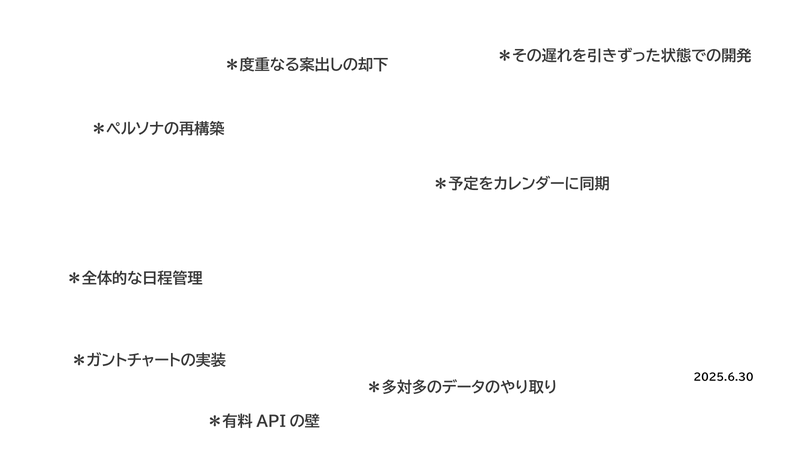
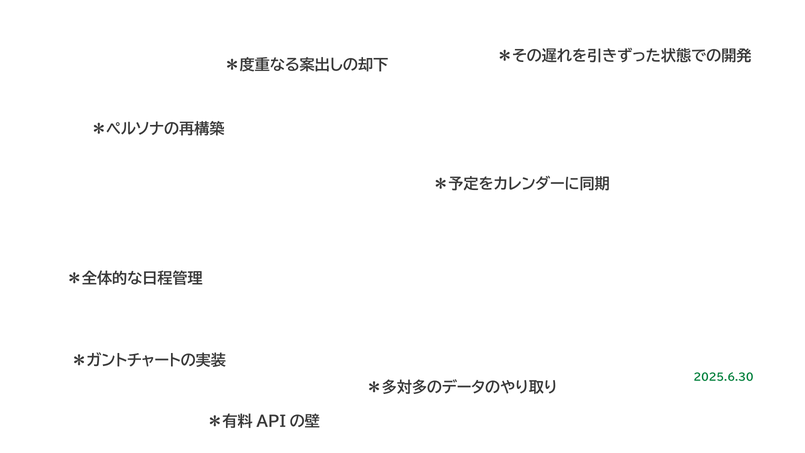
2025.6.30 colour: black -> green
